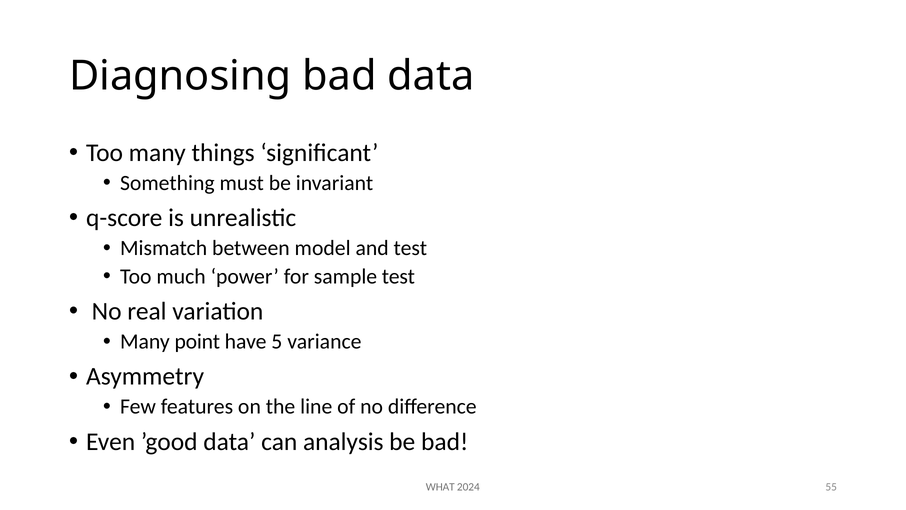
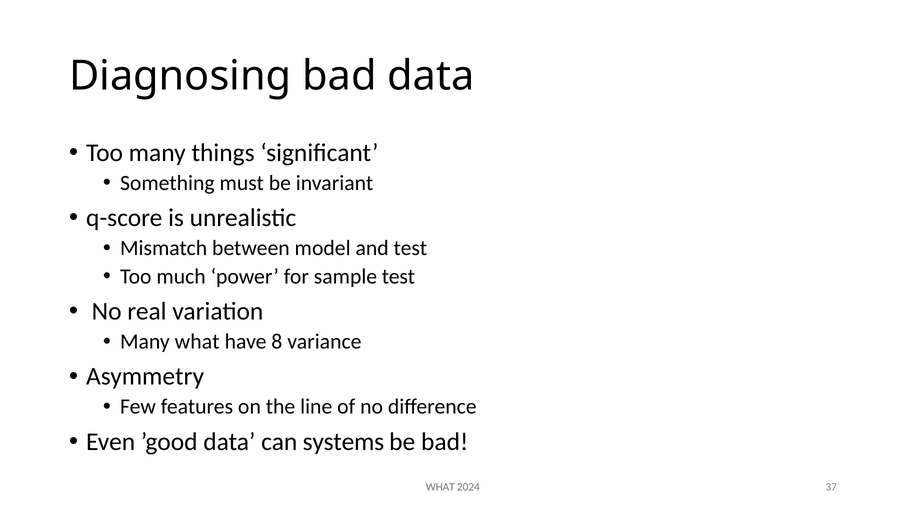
Many point: point -> what
5: 5 -> 8
analysis: analysis -> systems
55: 55 -> 37
